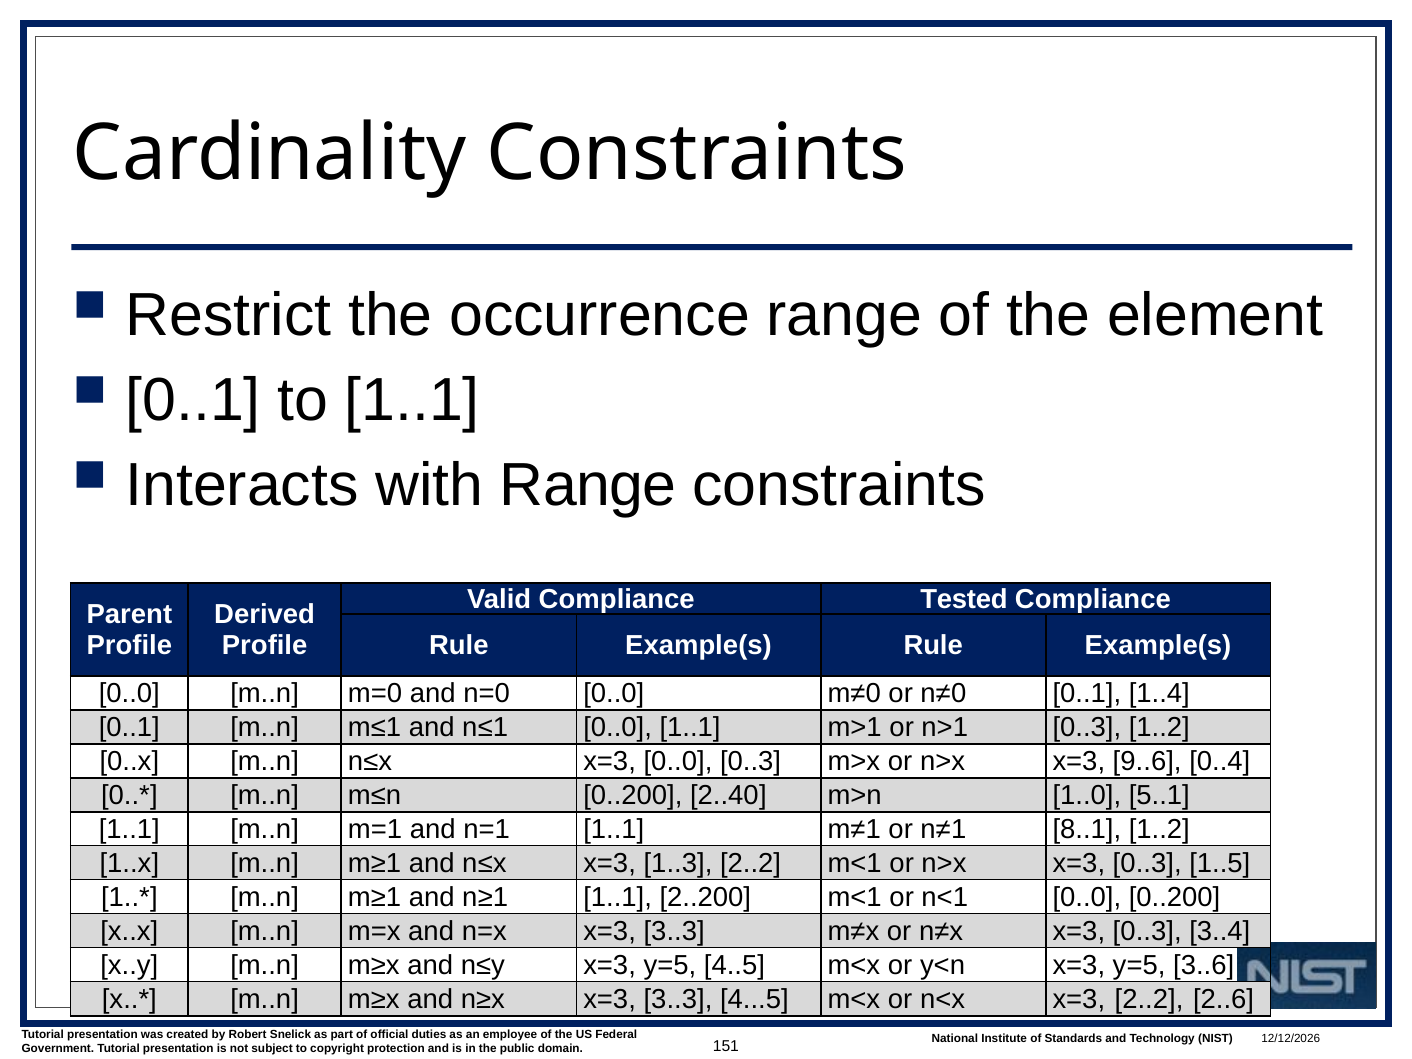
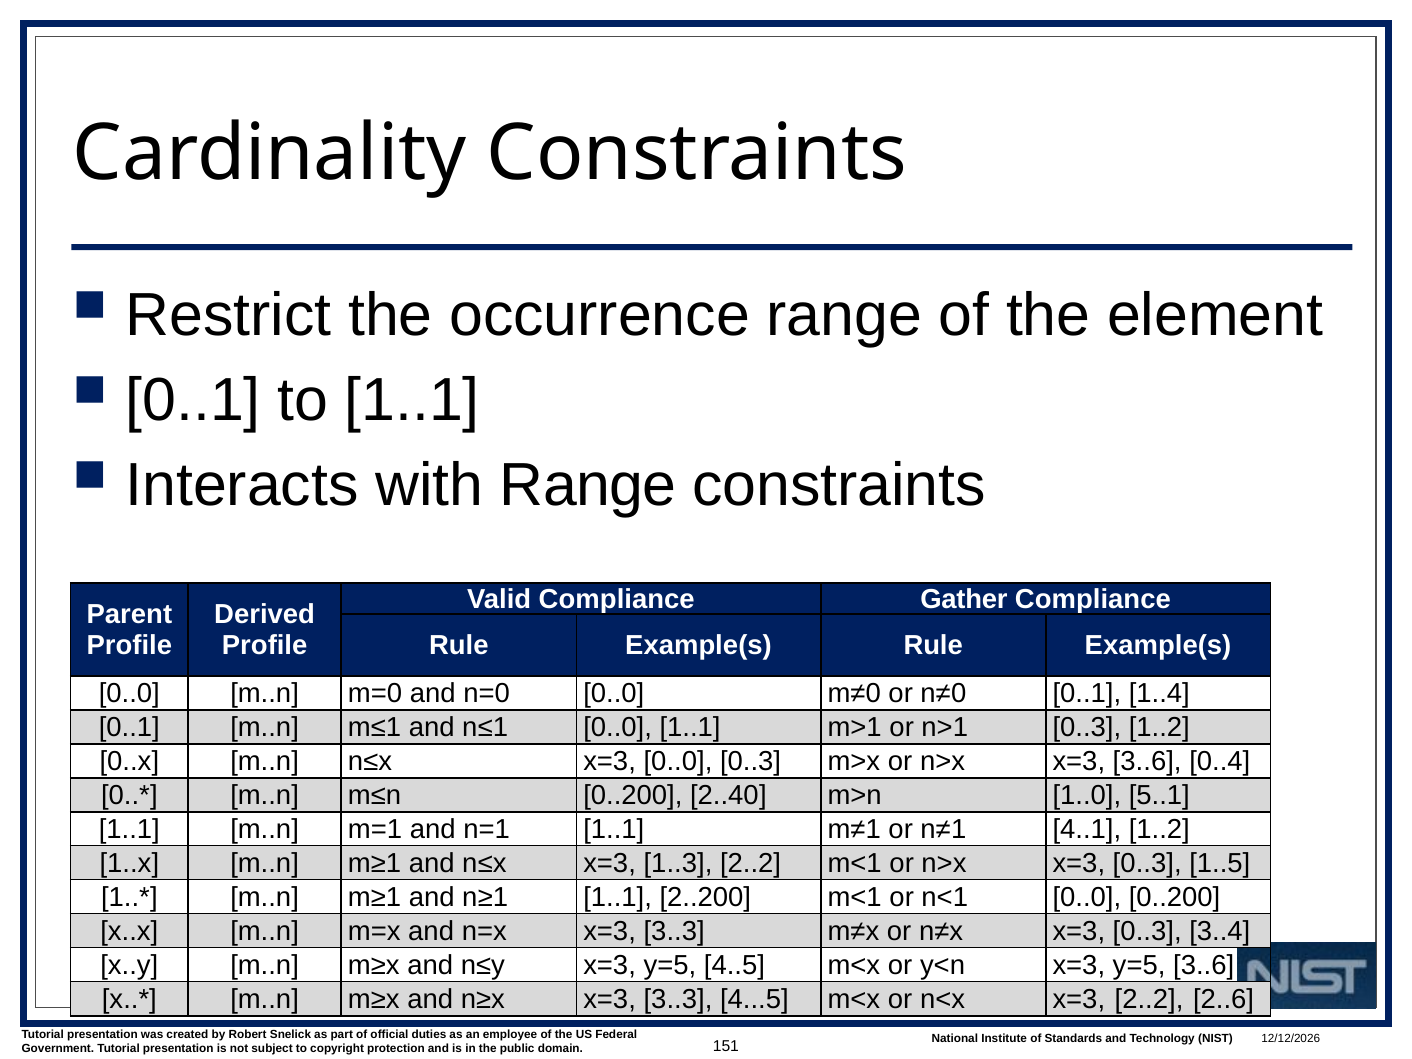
Tested: Tested -> Gather
x=3 9..6: 9..6 -> 3..6
8..1: 8..1 -> 4..1
